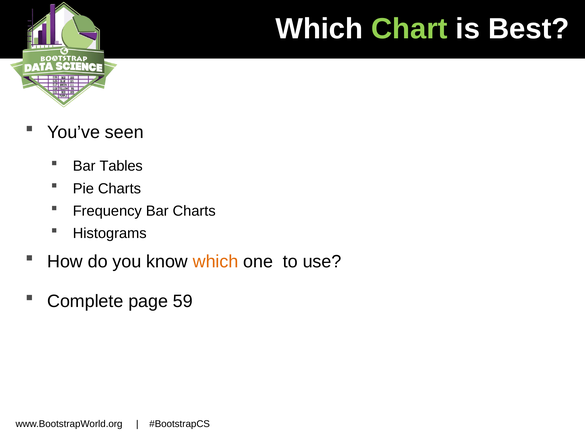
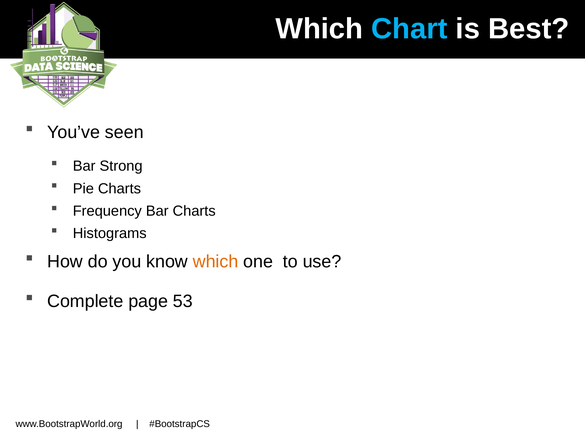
Chart colour: light green -> light blue
Tables: Tables -> Strong
59: 59 -> 53
